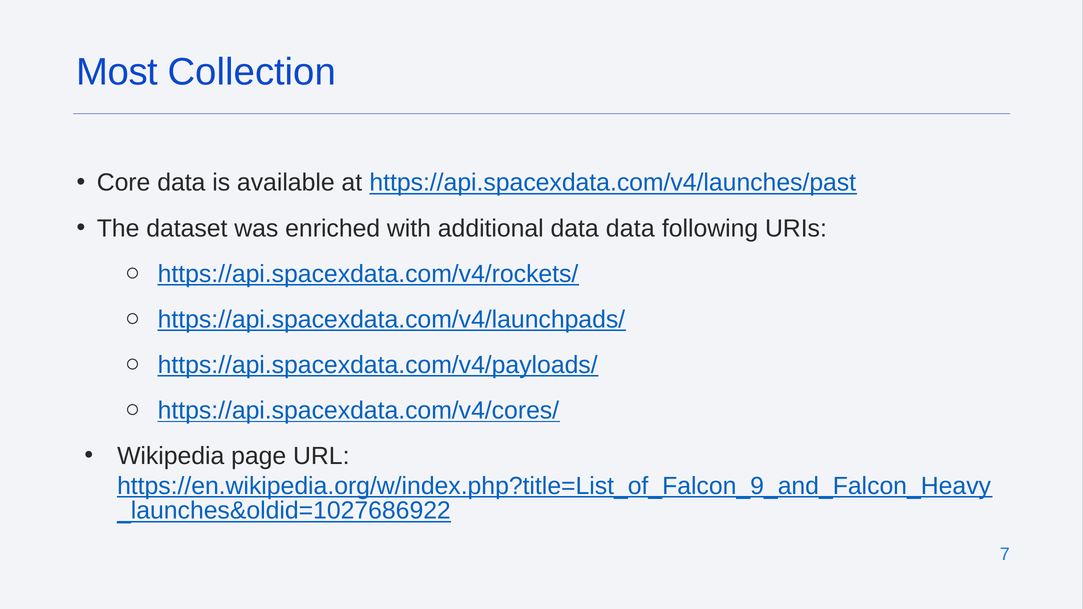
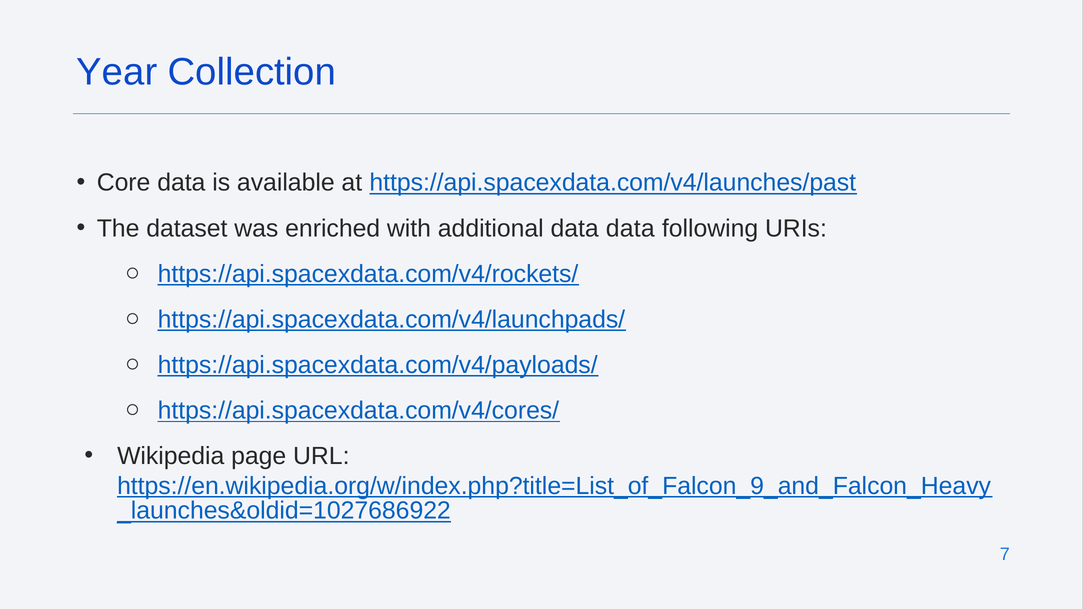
Most: Most -> Year
